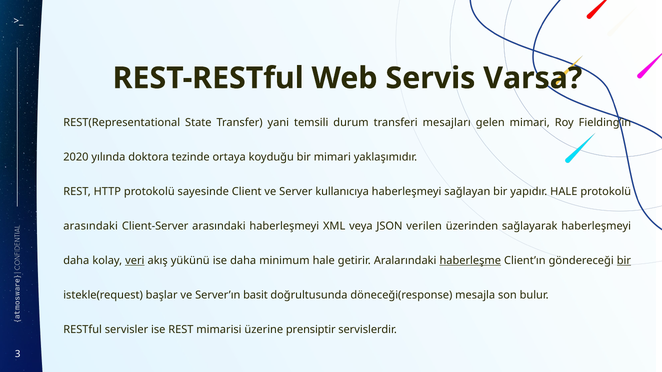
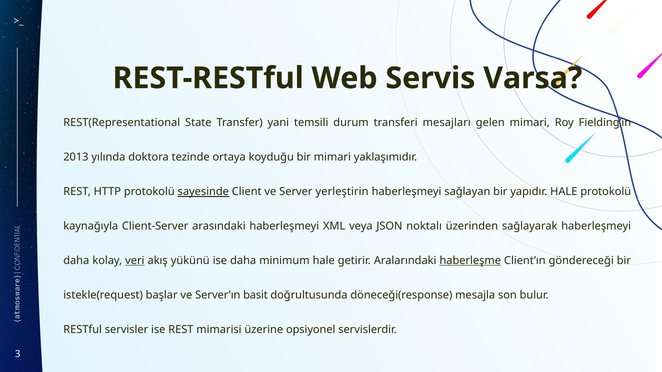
2020: 2020 -> 2013
sayesinde underline: none -> present
kullanıcıya: kullanıcıya -> yerleştirin
arasındaki at (91, 226): arasındaki -> kaynağıyla
verilen: verilen -> noktalı
bir at (624, 261) underline: present -> none
prensiptir: prensiptir -> opsiyonel
